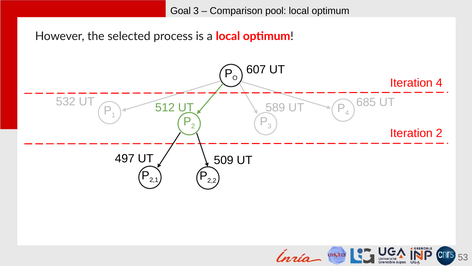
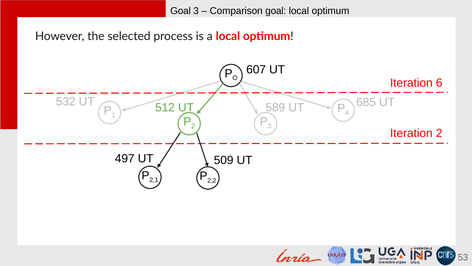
Comparison pool: pool -> goal
Iteration 4: 4 -> 6
